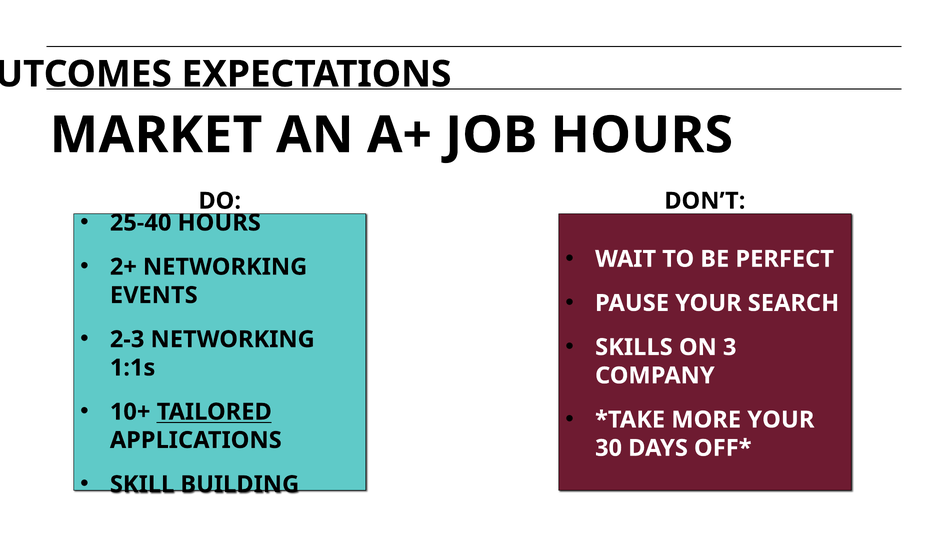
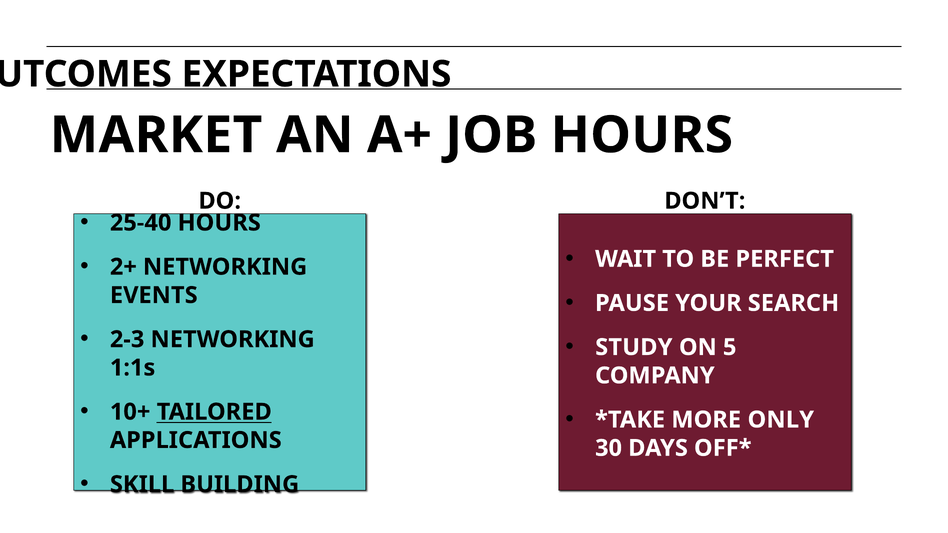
SKILLS: SKILLS -> STUDY
3: 3 -> 5
MORE YOUR: YOUR -> ONLY
